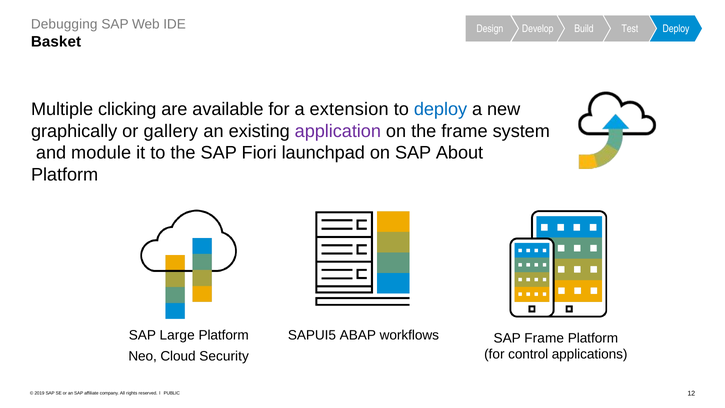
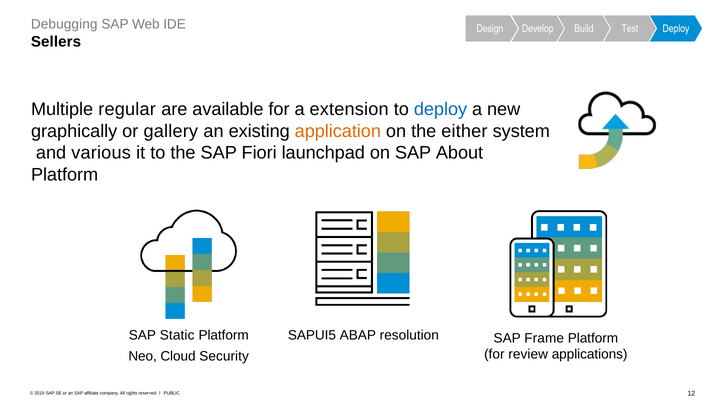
Basket: Basket -> Sellers
clicking: clicking -> regular
application colour: purple -> orange
the frame: frame -> either
module: module -> various
Large: Large -> Static
workflows: workflows -> resolution
control: control -> review
